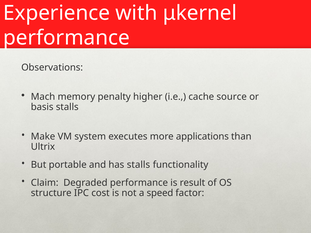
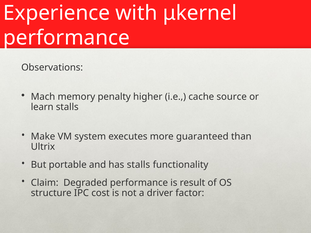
basis: basis -> learn
applications: applications -> guaranteed
speed: speed -> driver
